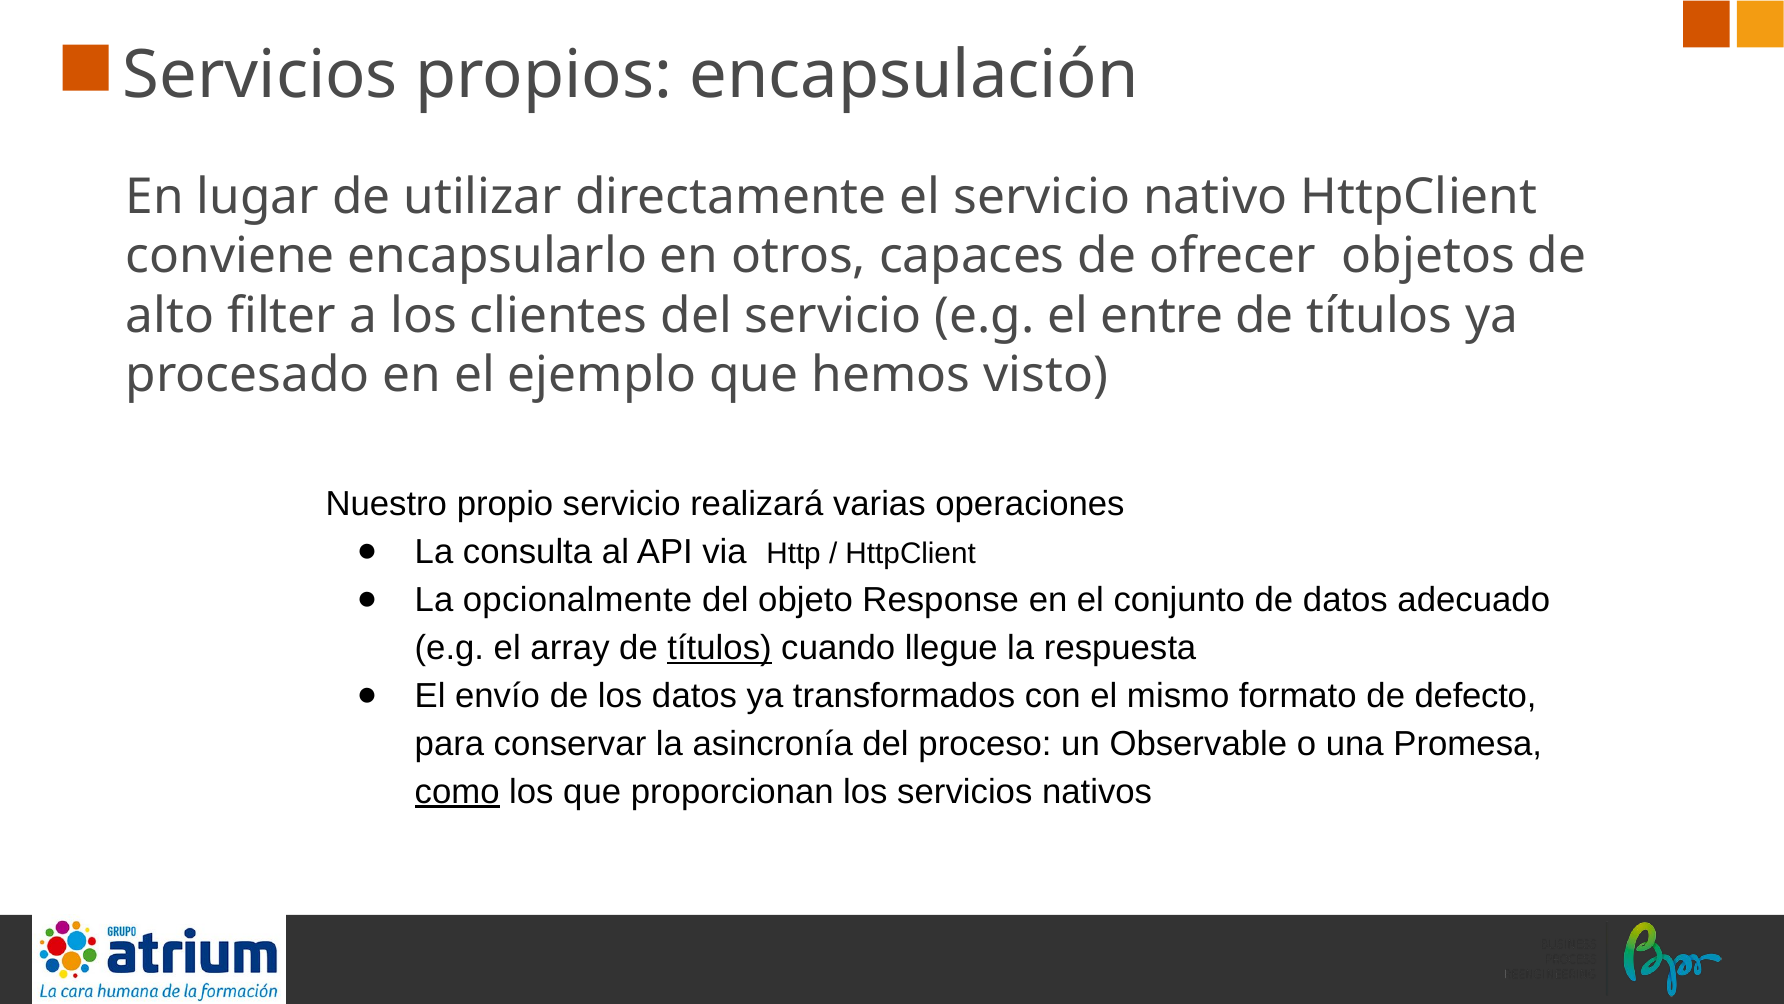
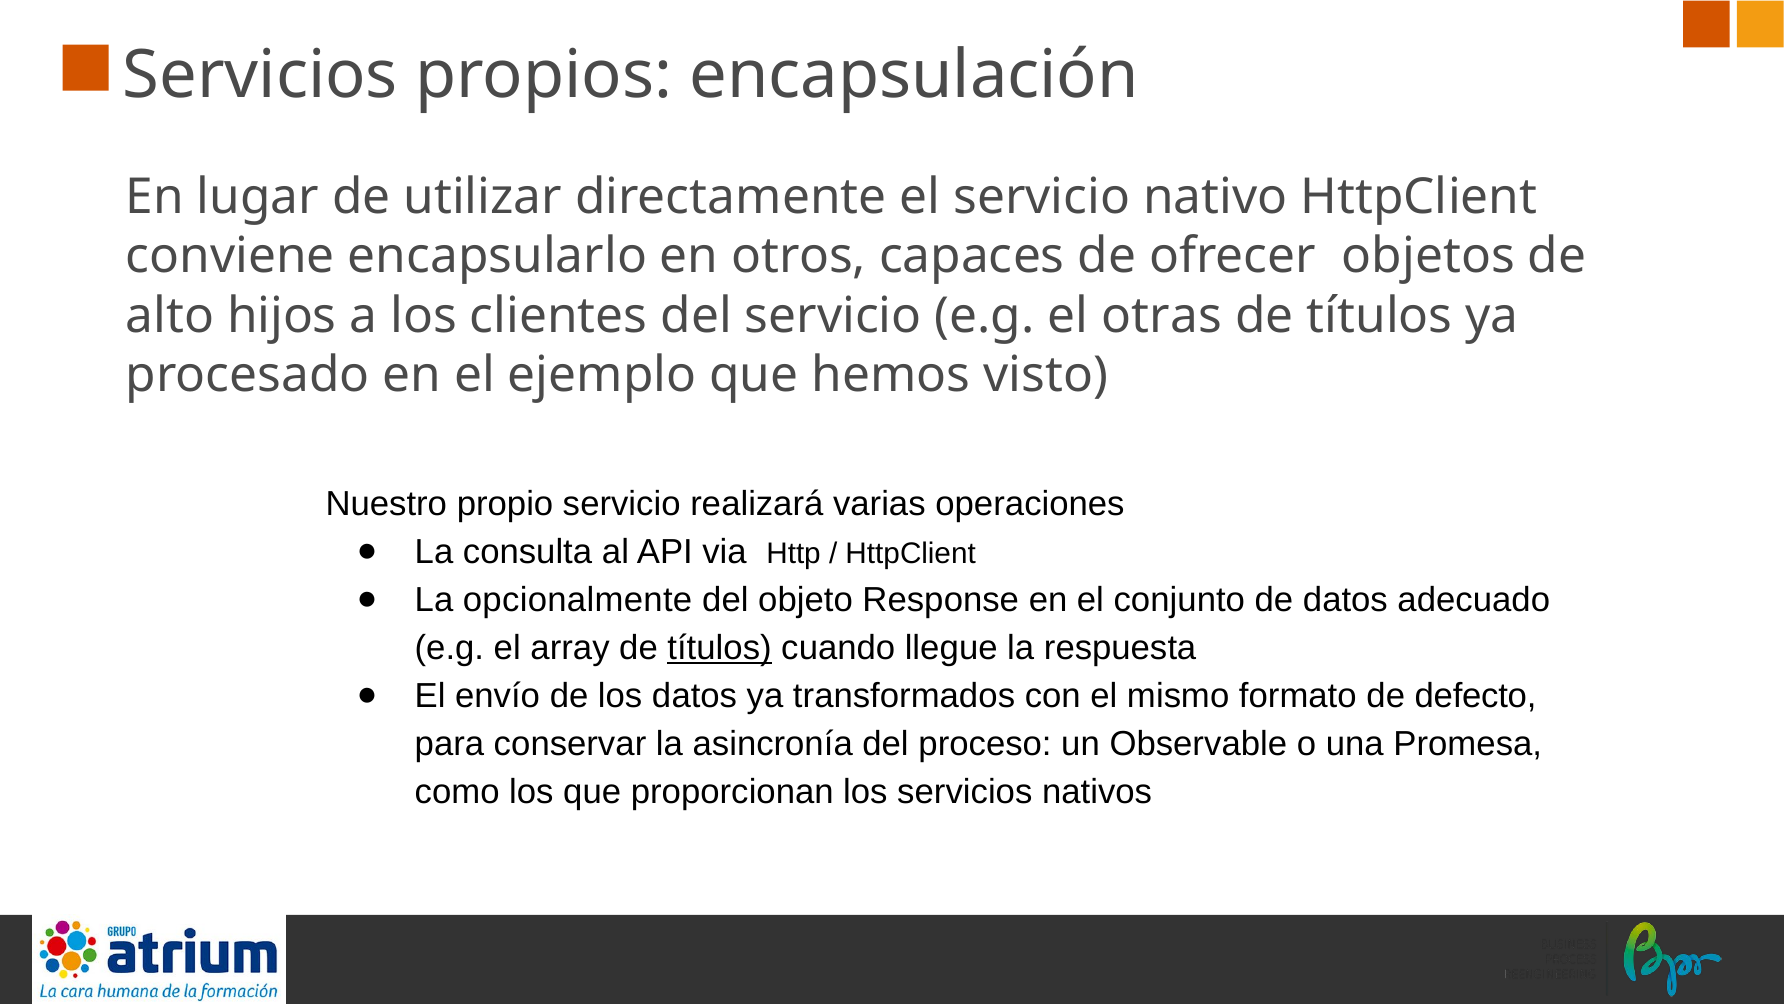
filter: filter -> hijos
entre: entre -> otras
como underline: present -> none
